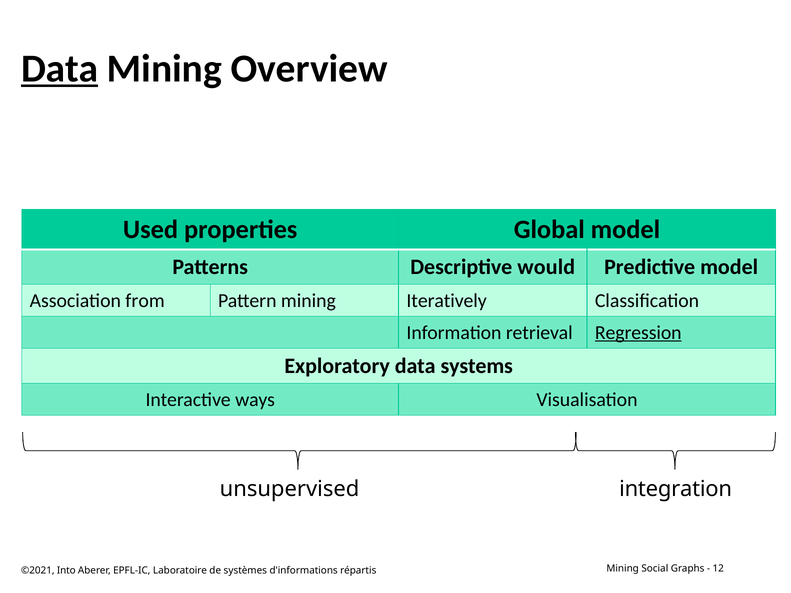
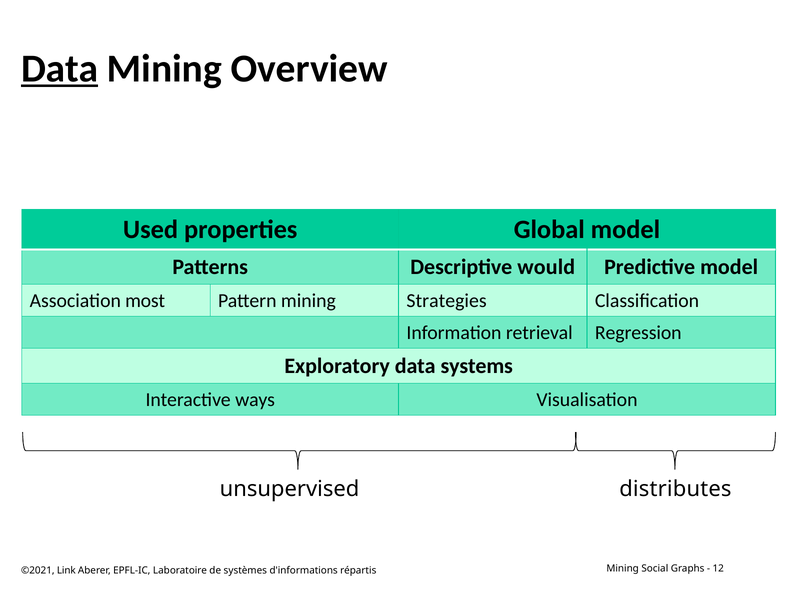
from: from -> most
Iteratively: Iteratively -> Strategies
Regression underline: present -> none
integration: integration -> distributes
Into: Into -> Link
